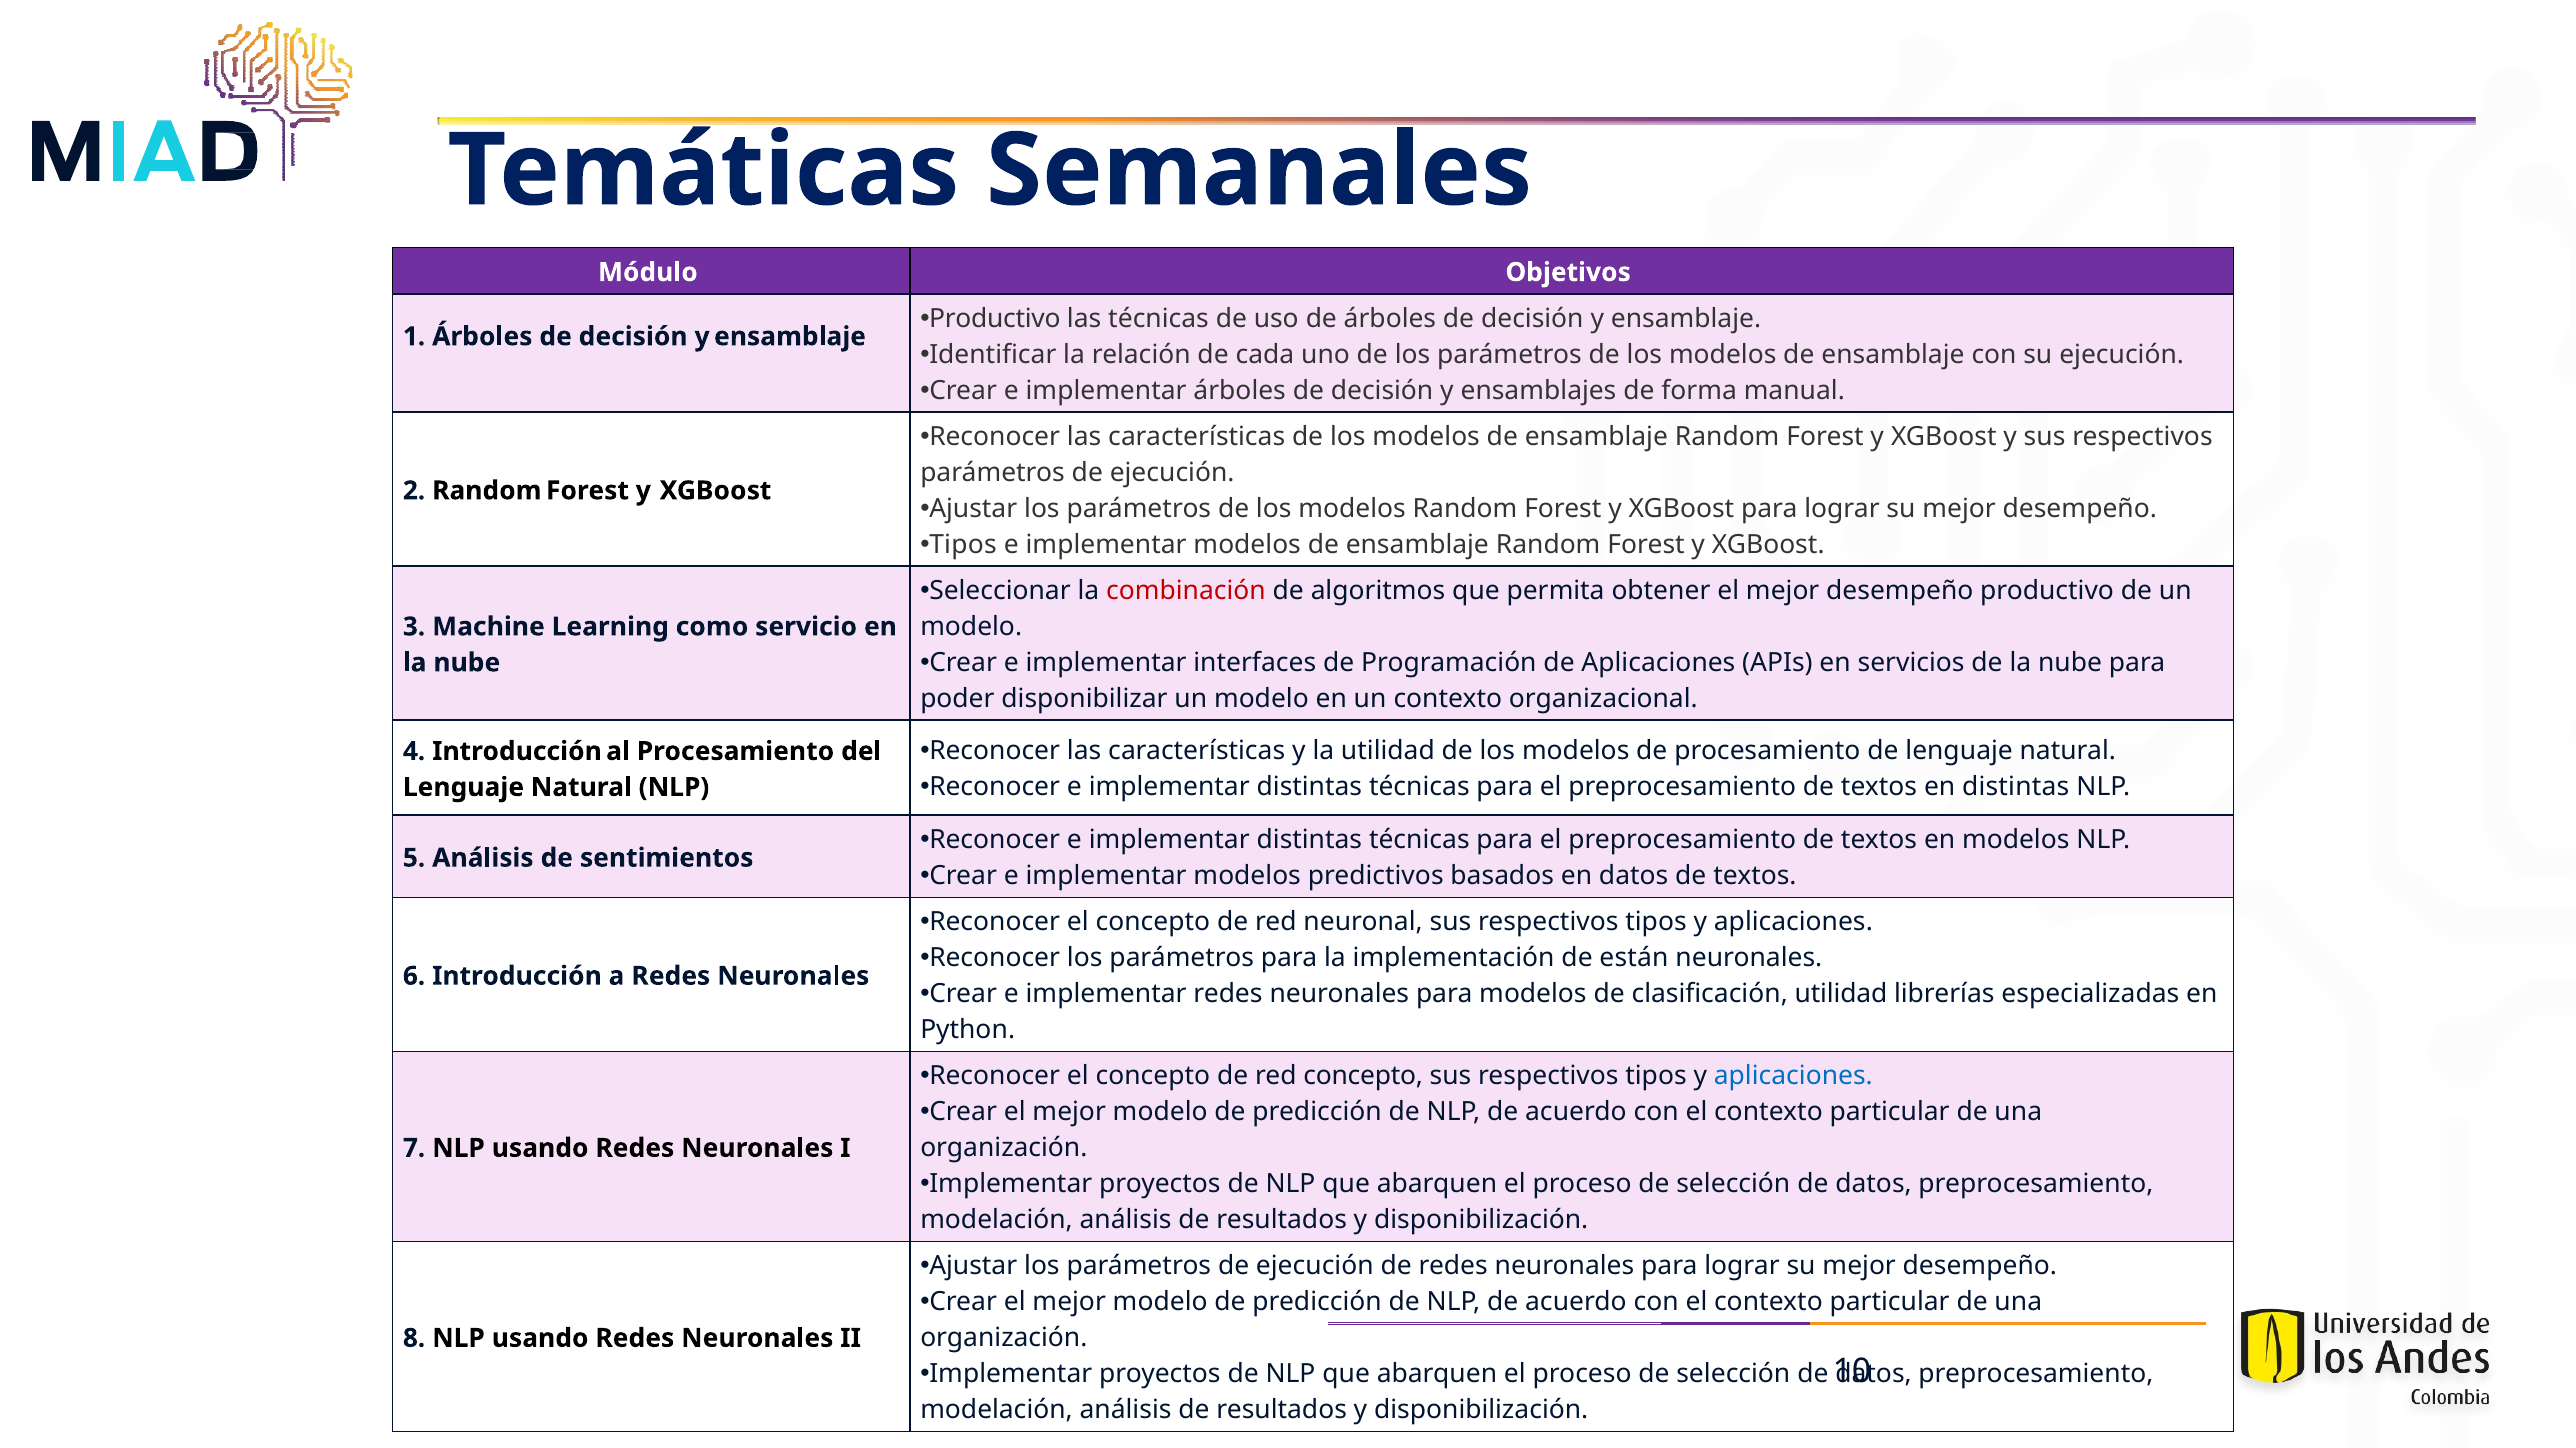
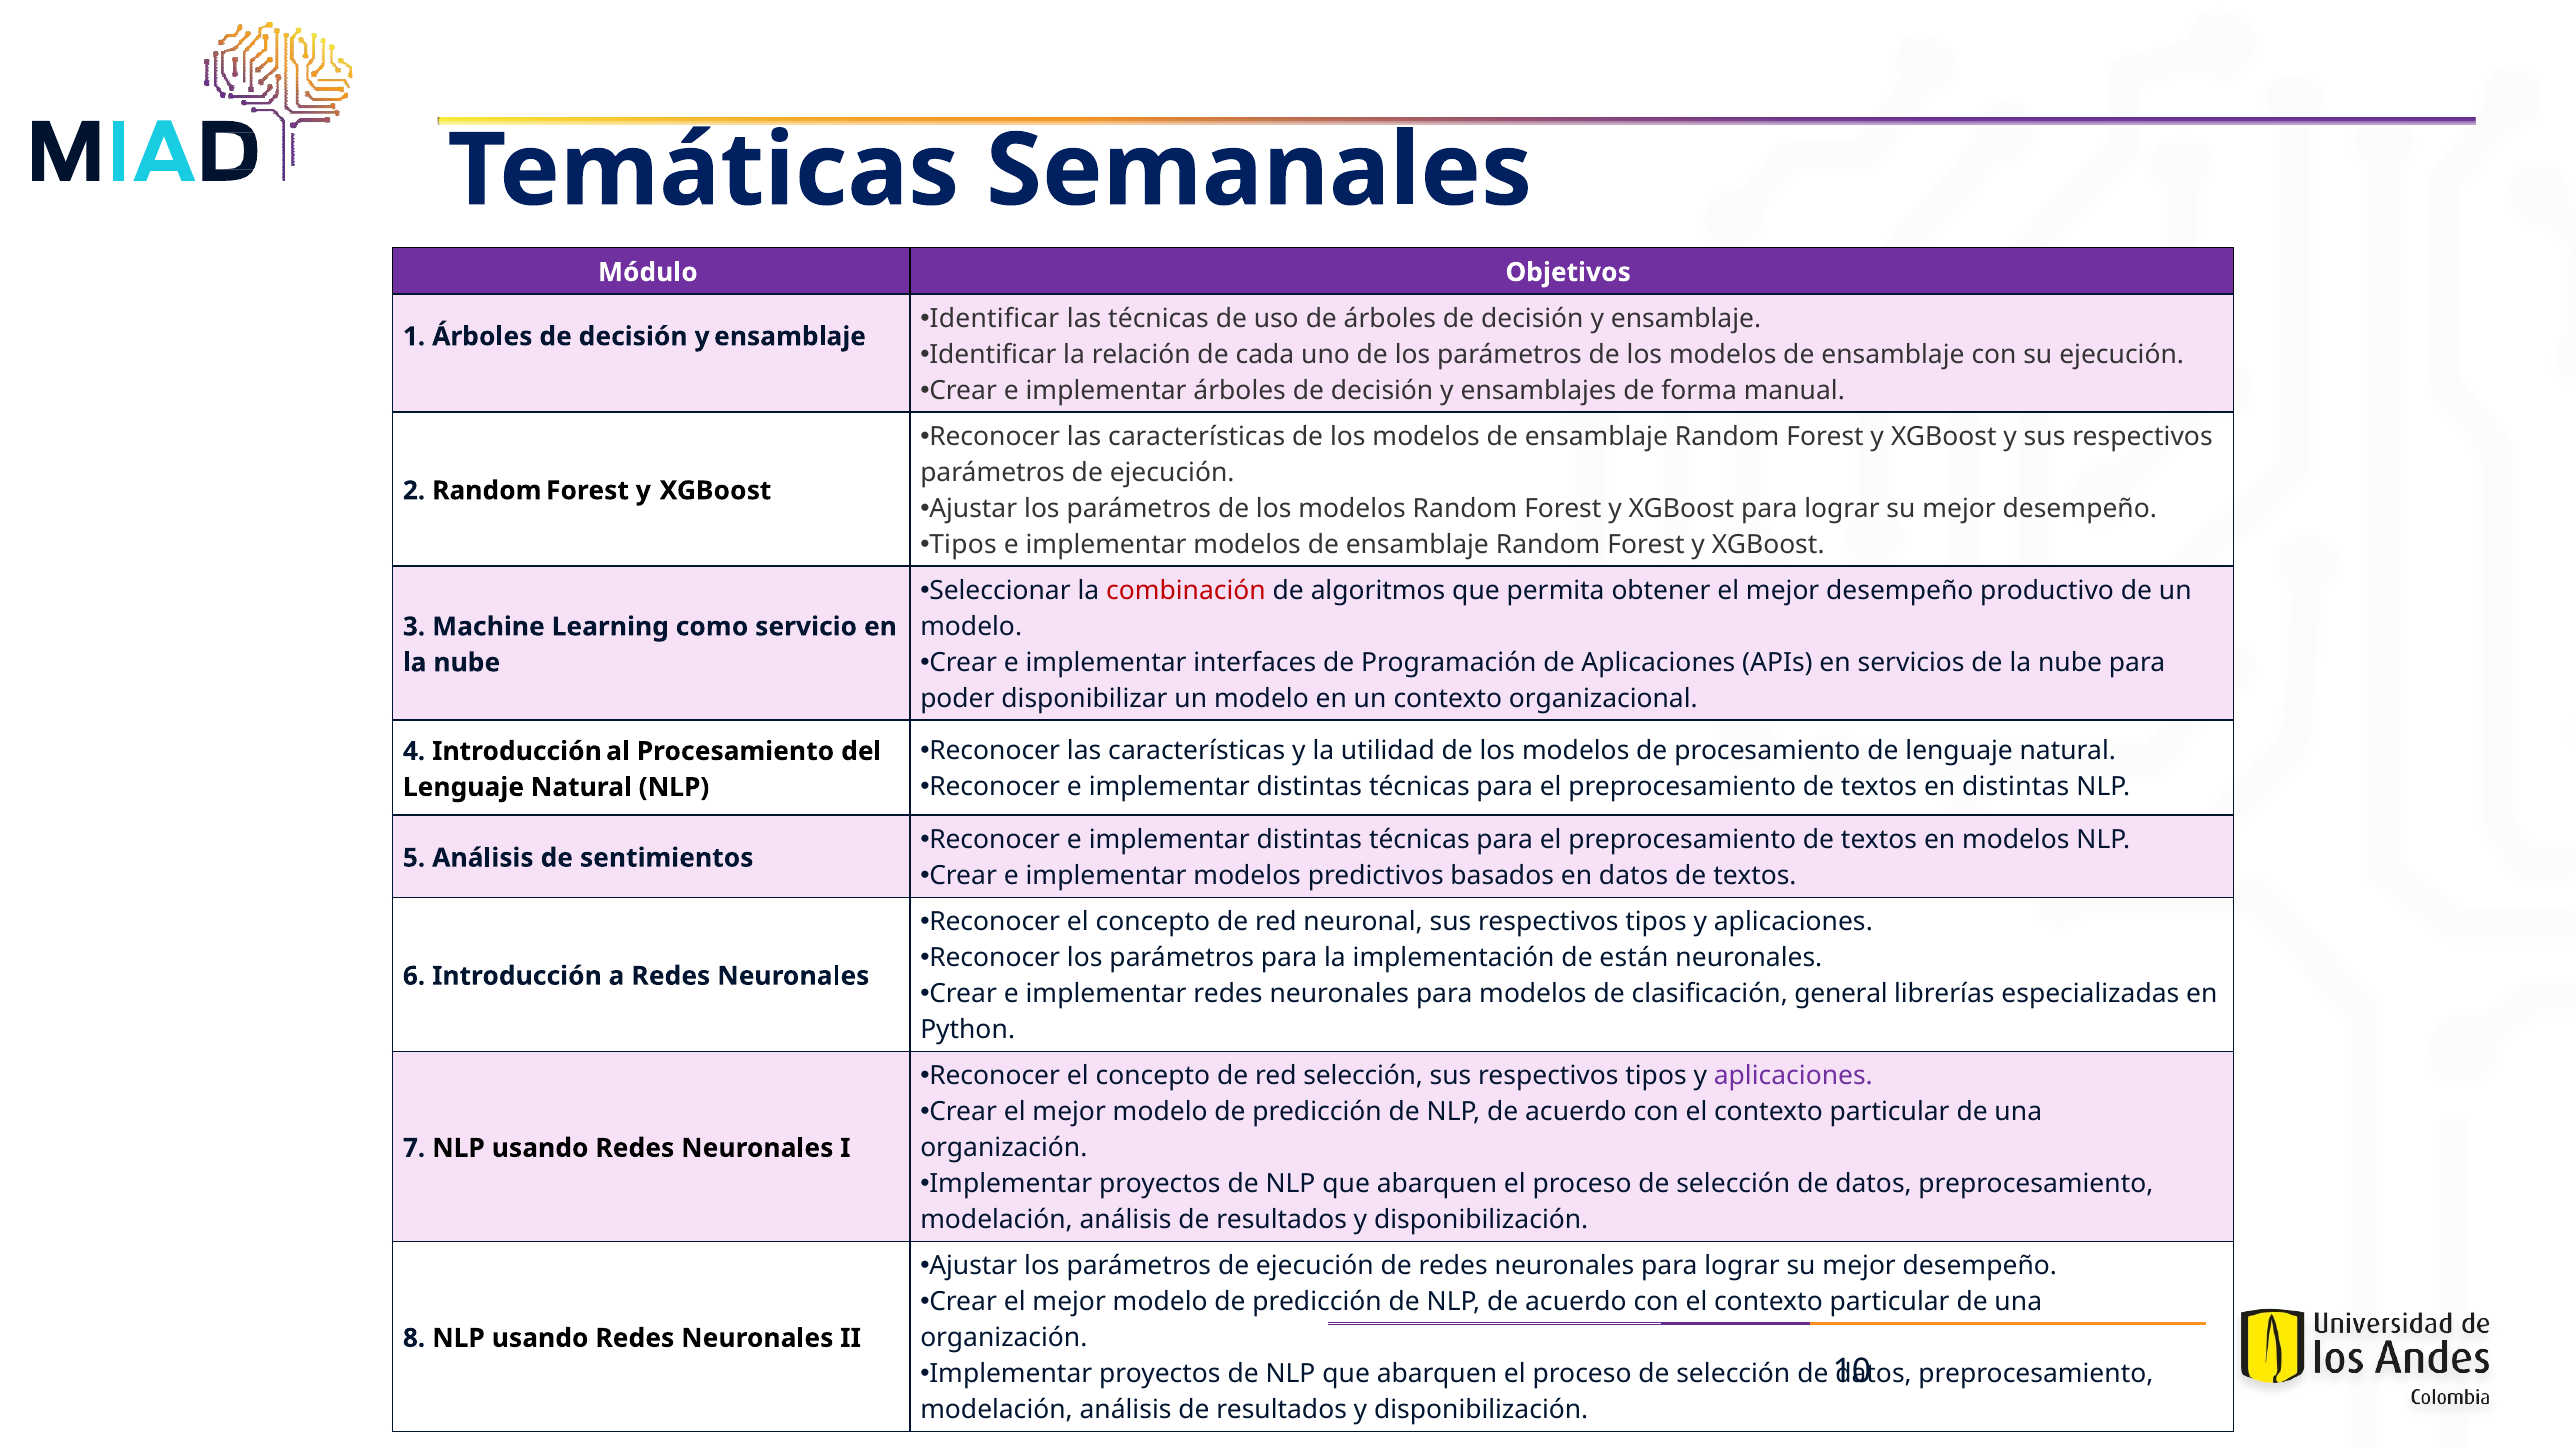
Productivo at (995, 319): Productivo -> Identificar
clasificación utilidad: utilidad -> general
red concepto: concepto -> selección
aplicaciones at (1793, 1076) colour: blue -> purple
